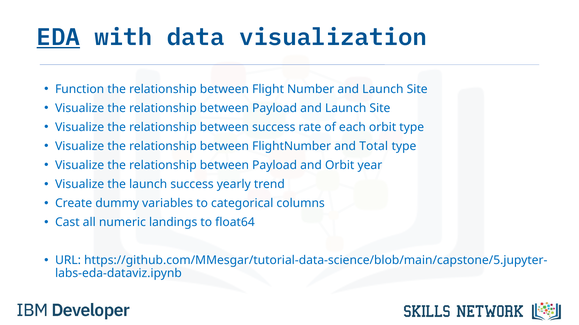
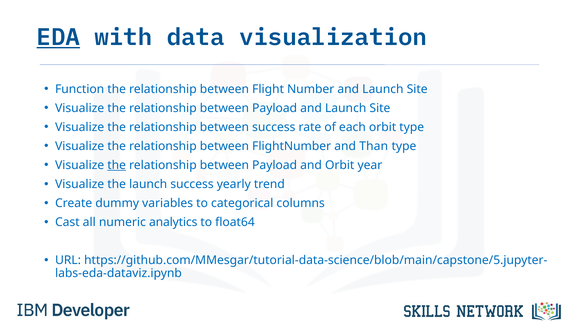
Total: Total -> Than
the at (117, 166) underline: none -> present
landings: landings -> analytics
